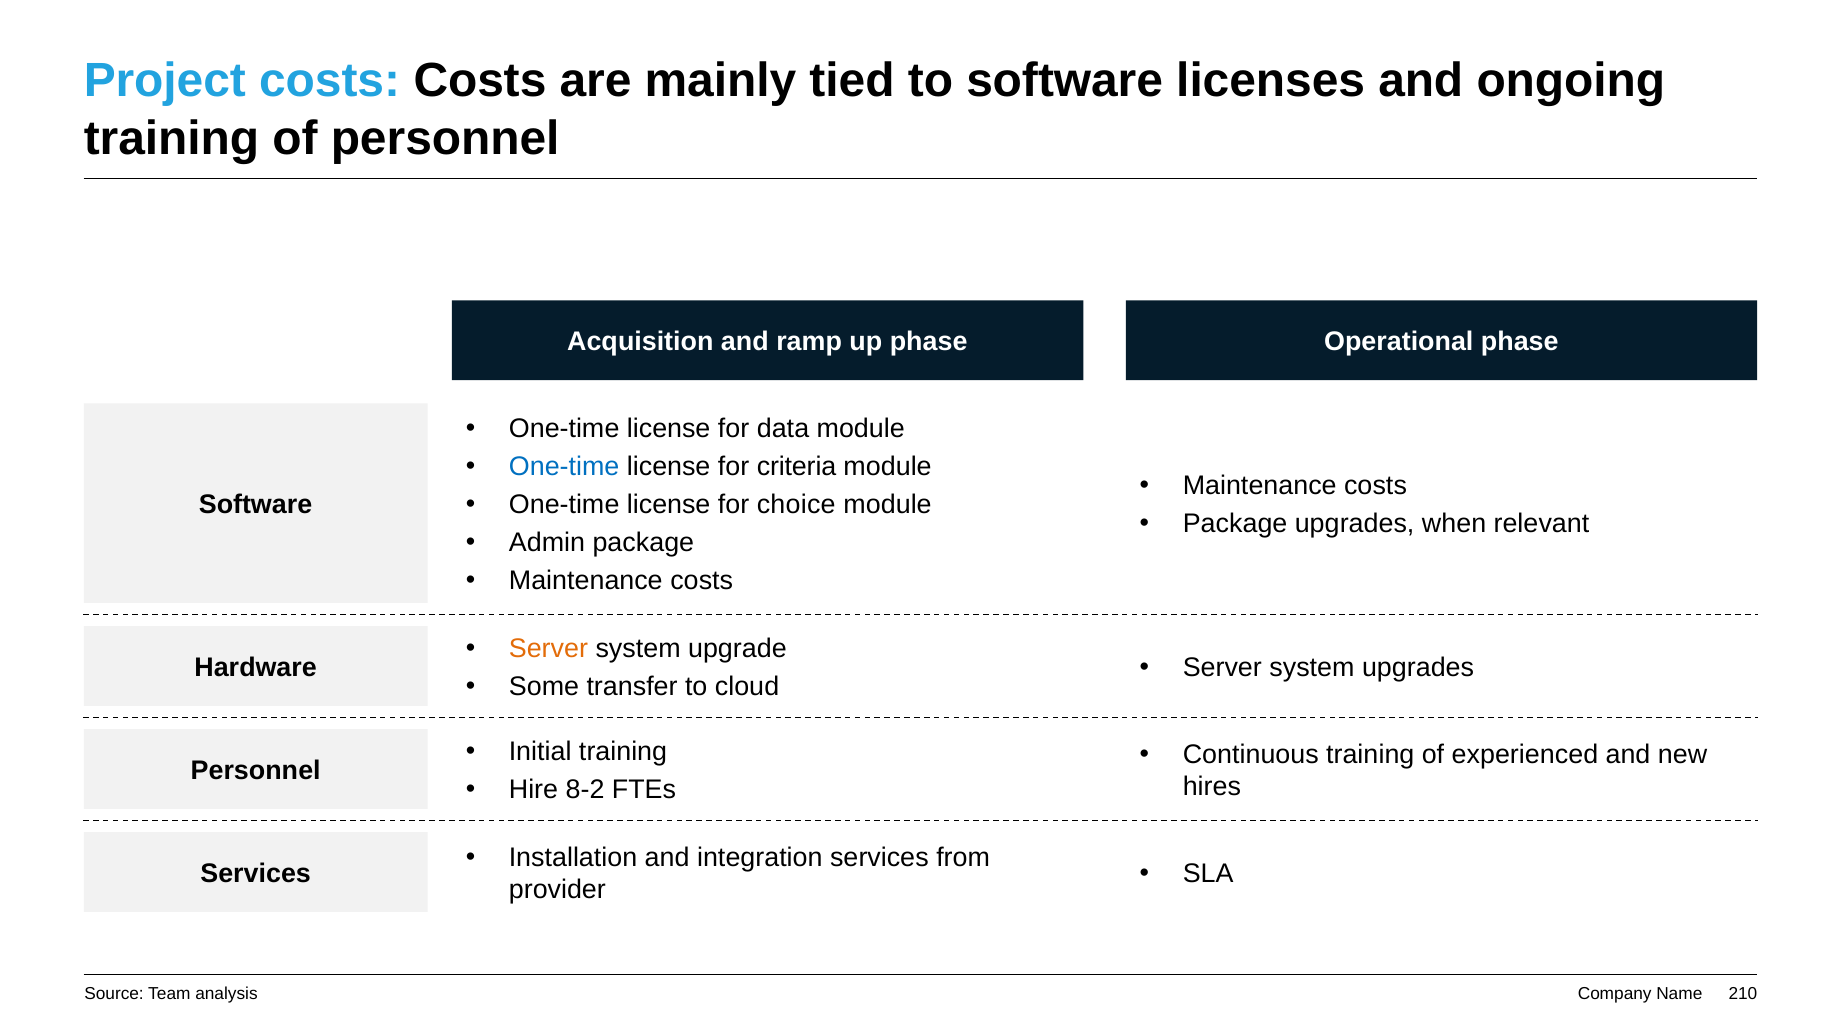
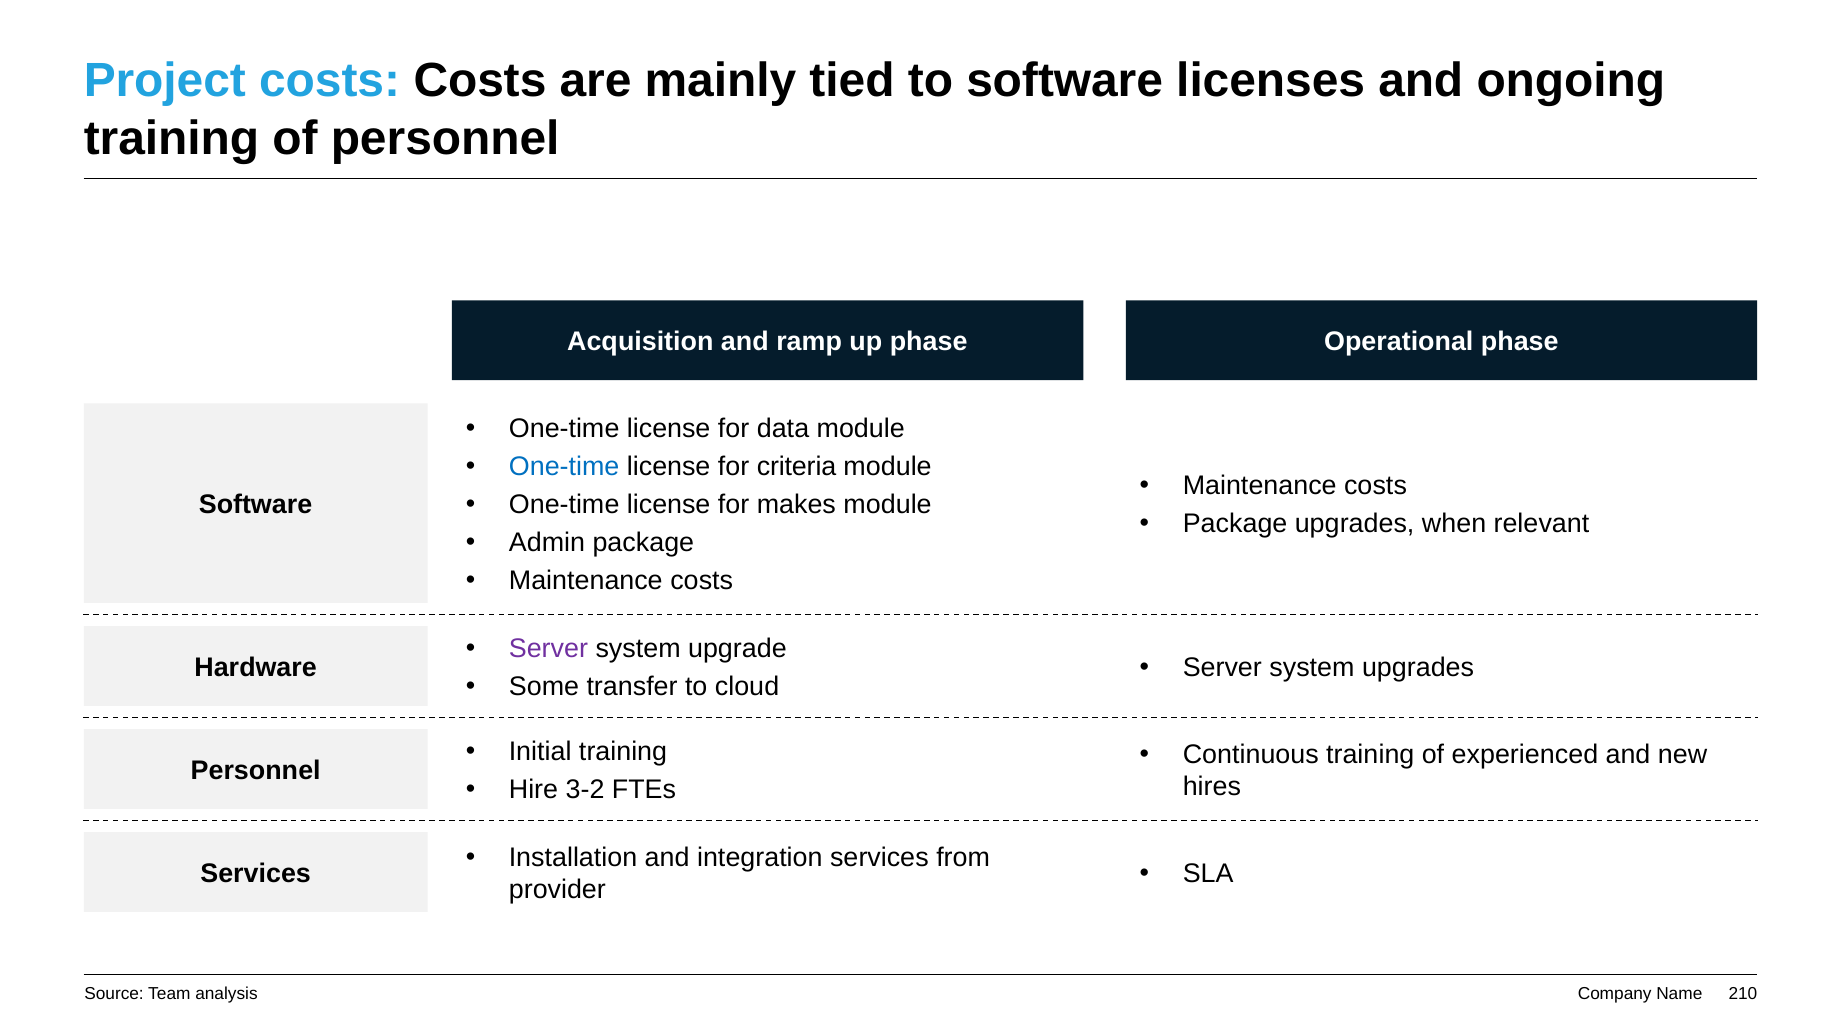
choice: choice -> makes
Server at (548, 649) colour: orange -> purple
8-2: 8-2 -> 3-2
